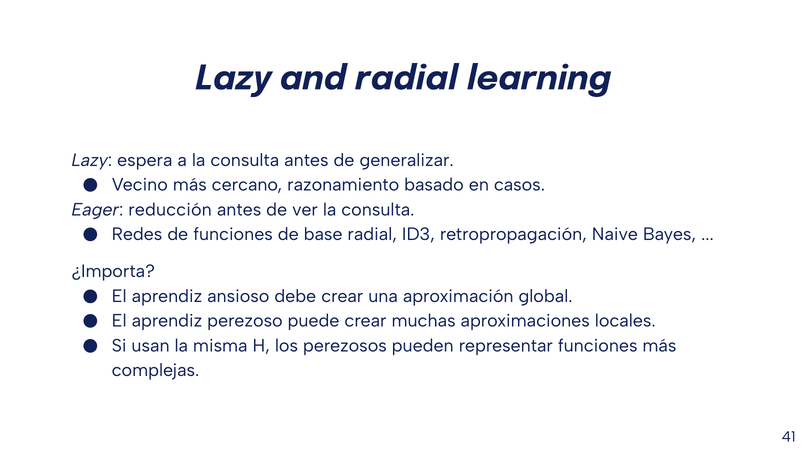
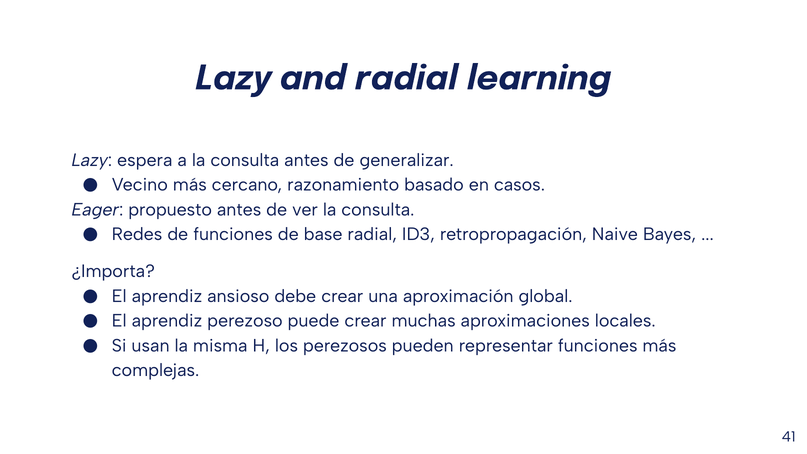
reducción: reducción -> propuesto
